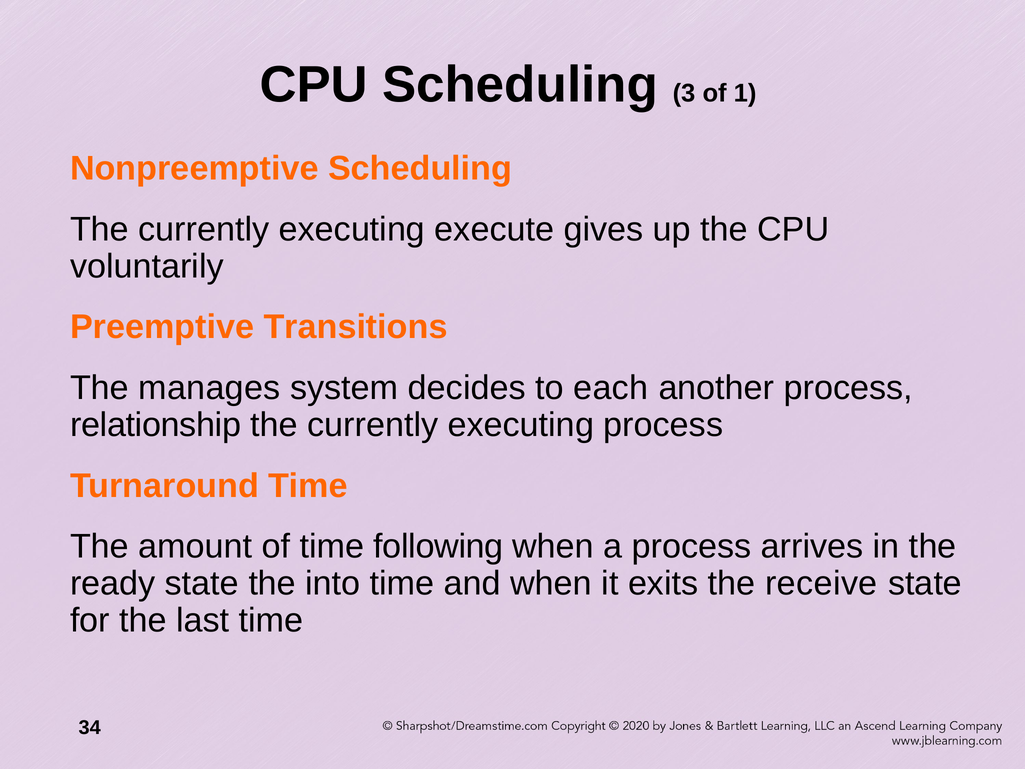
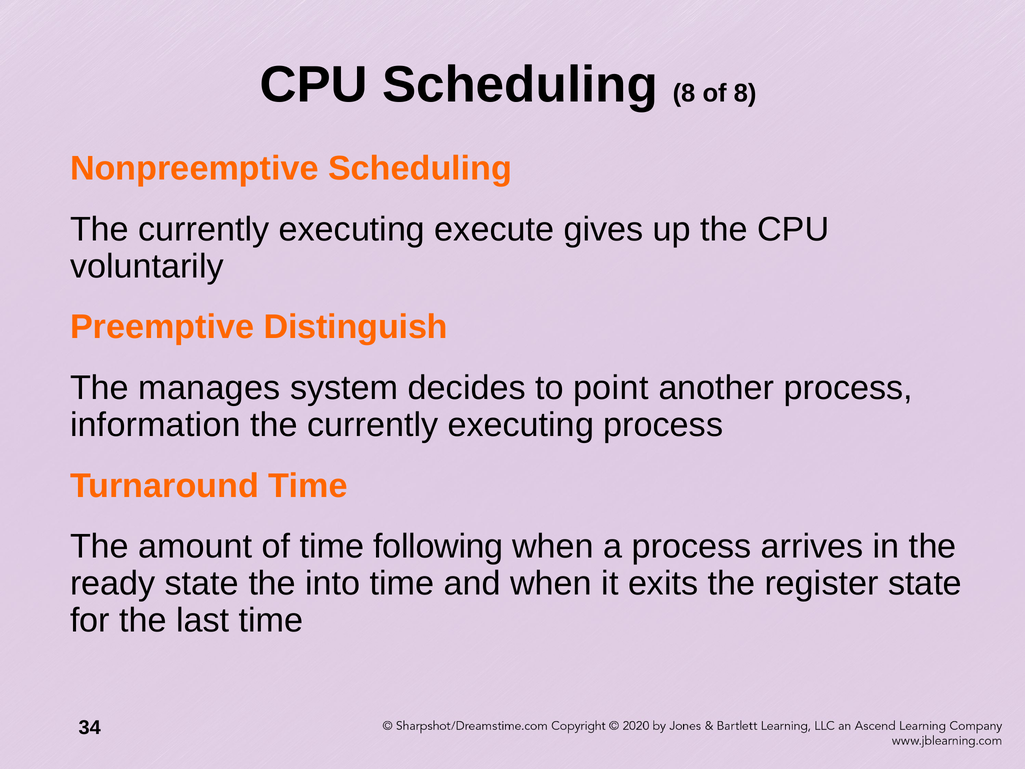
Scheduling 3: 3 -> 8
of 1: 1 -> 8
Transitions: Transitions -> Distinguish
each: each -> point
relationship: relationship -> information
receive: receive -> register
